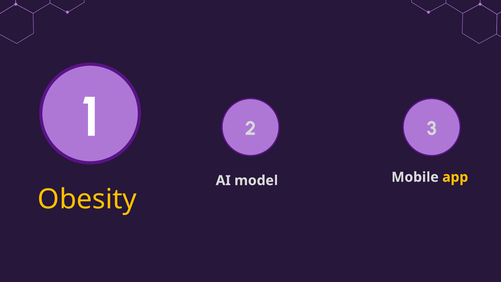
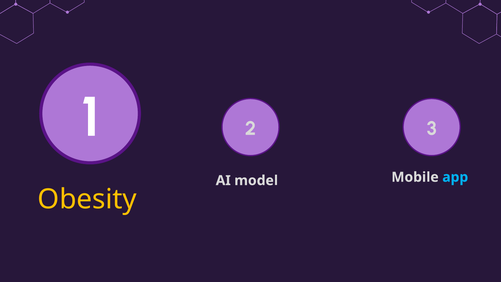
app colour: yellow -> light blue
